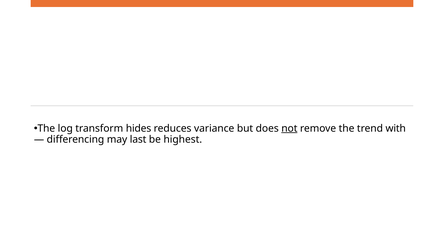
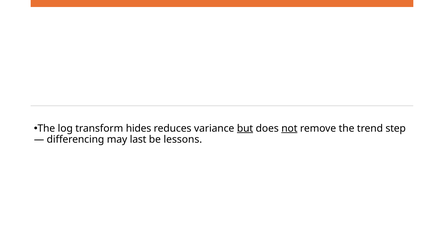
but underline: none -> present
with: with -> step
highest: highest -> lessons
